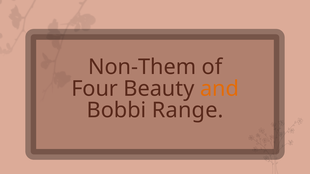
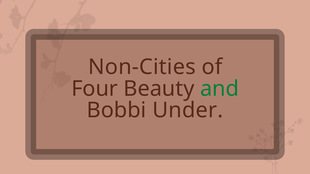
Non-Them: Non-Them -> Non-Cities
and colour: orange -> green
Range: Range -> Under
